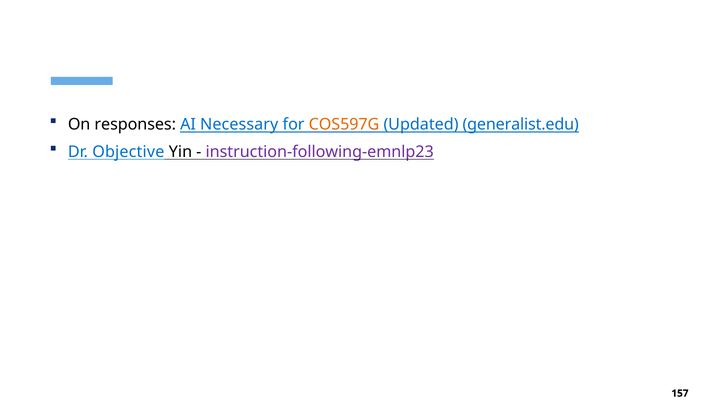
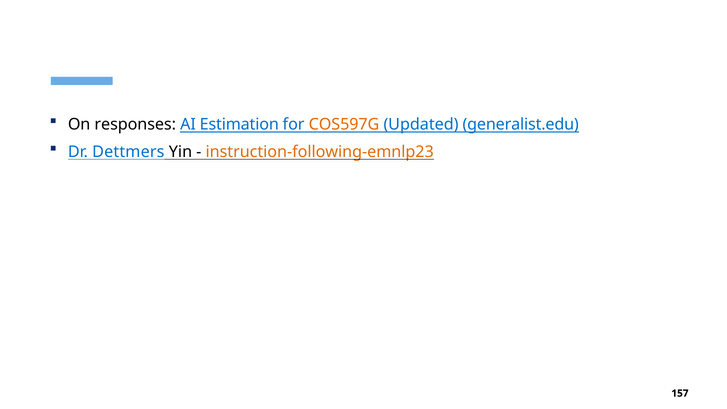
Necessary: Necessary -> Estimation
Objective: Objective -> Dettmers
instruction-following-emnlp23 colour: purple -> orange
